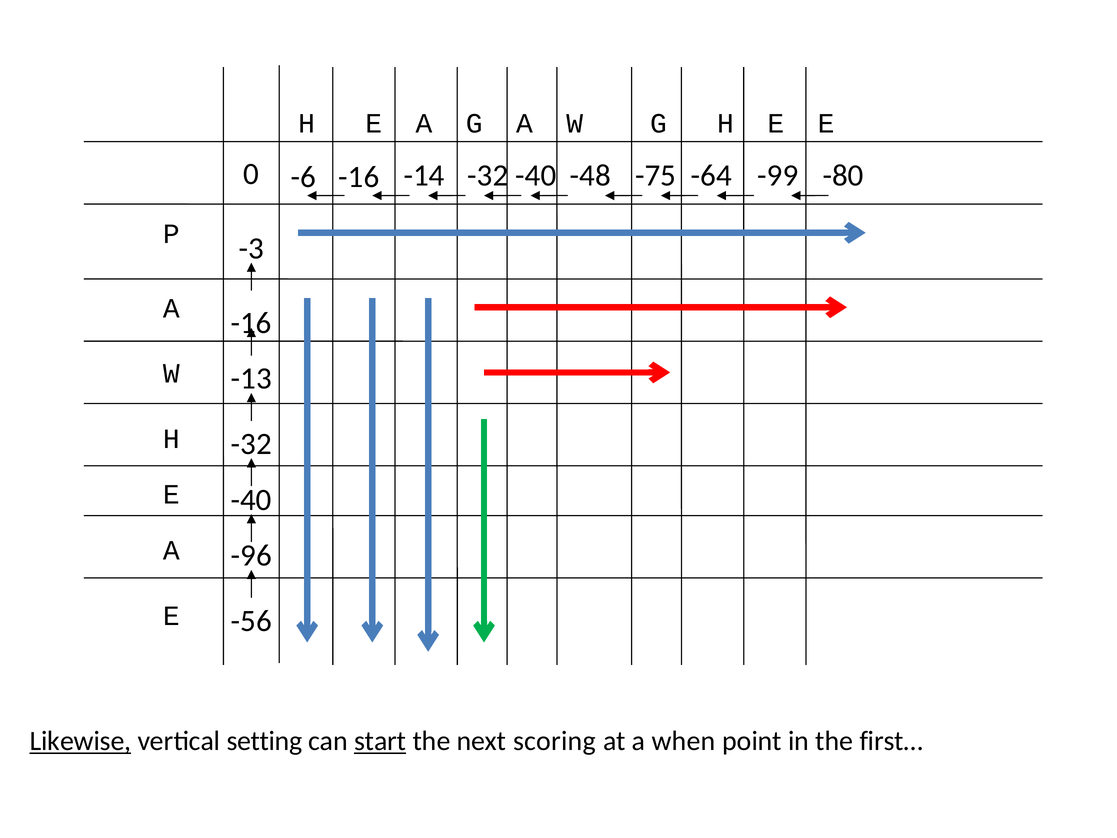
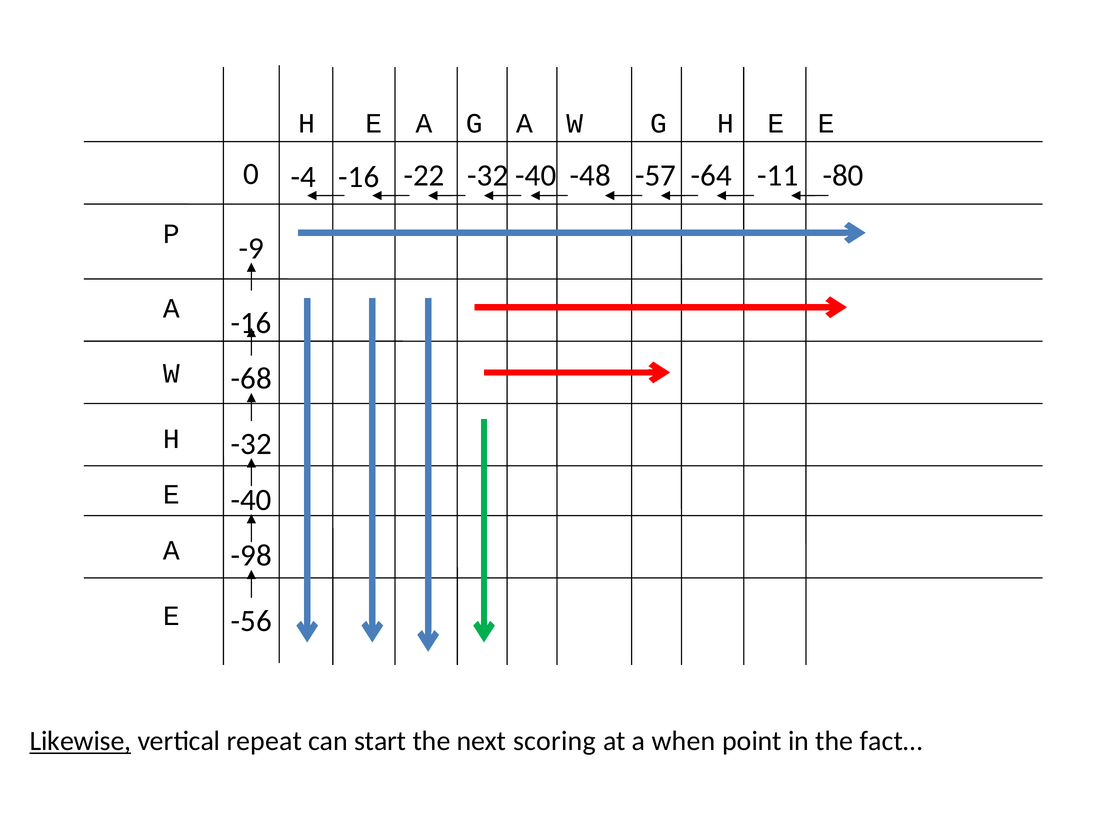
-6: -6 -> -4
-14: -14 -> -22
-75: -75 -> -57
-99: -99 -> -11
-3: -3 -> -9
-13: -13 -> -68
-96: -96 -> -98
setting: setting -> repeat
start underline: present -> none
first…: first… -> fact…
